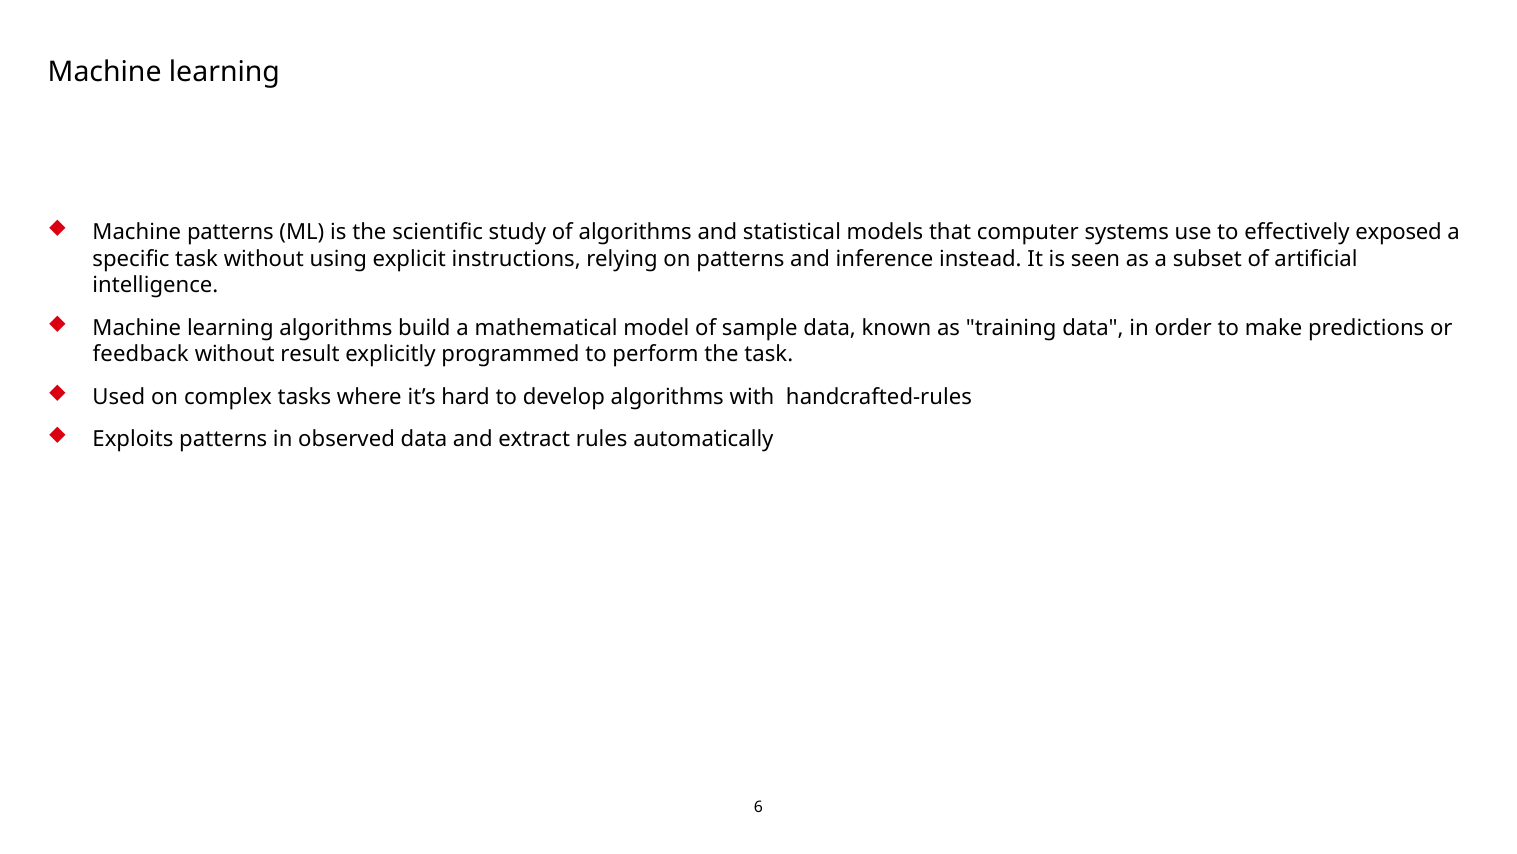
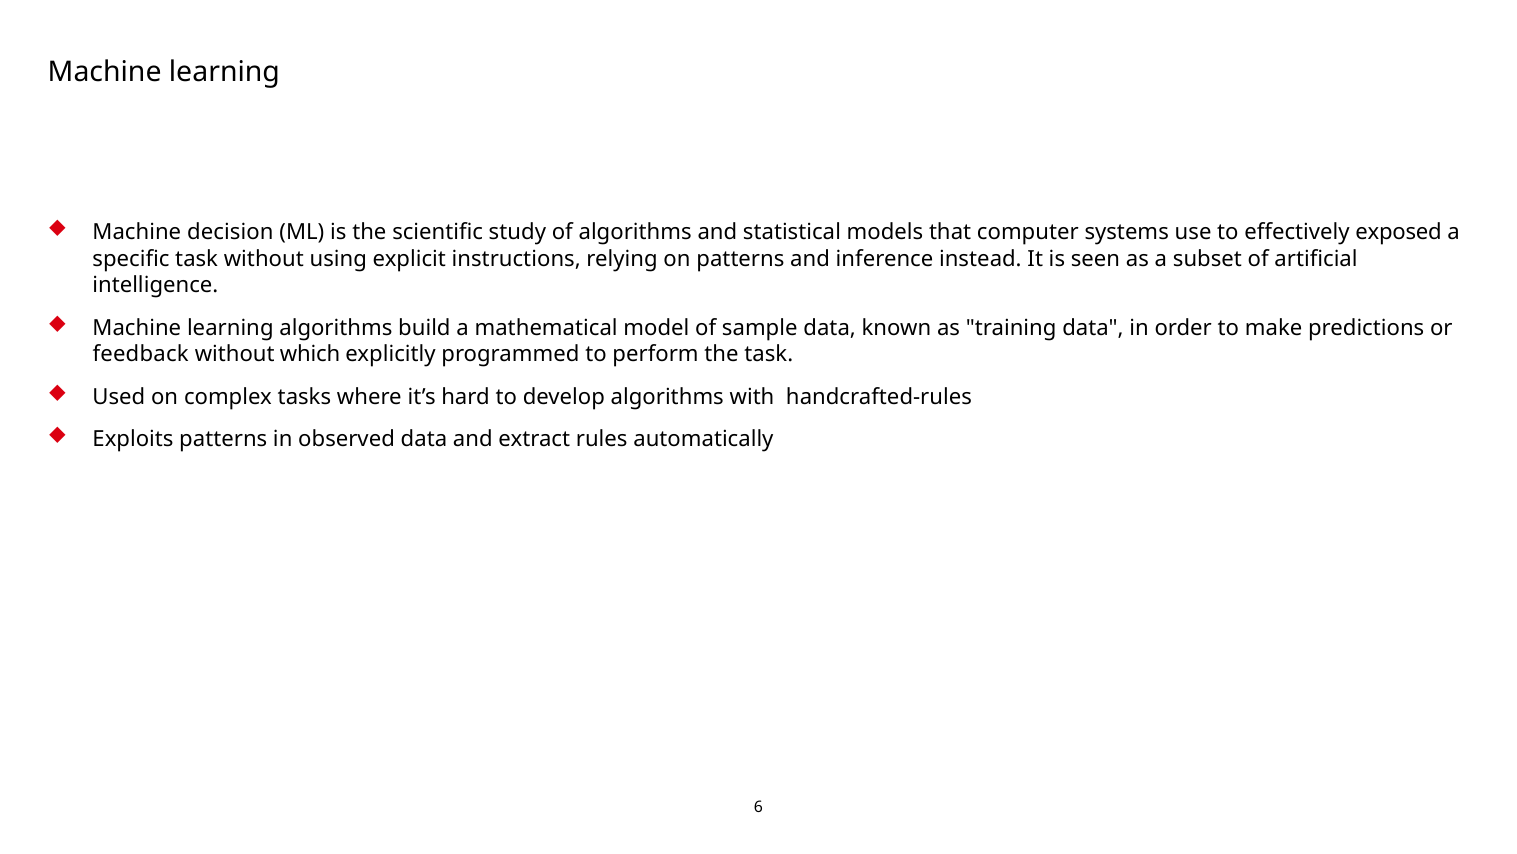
Machine patterns: patterns -> decision
result: result -> which
